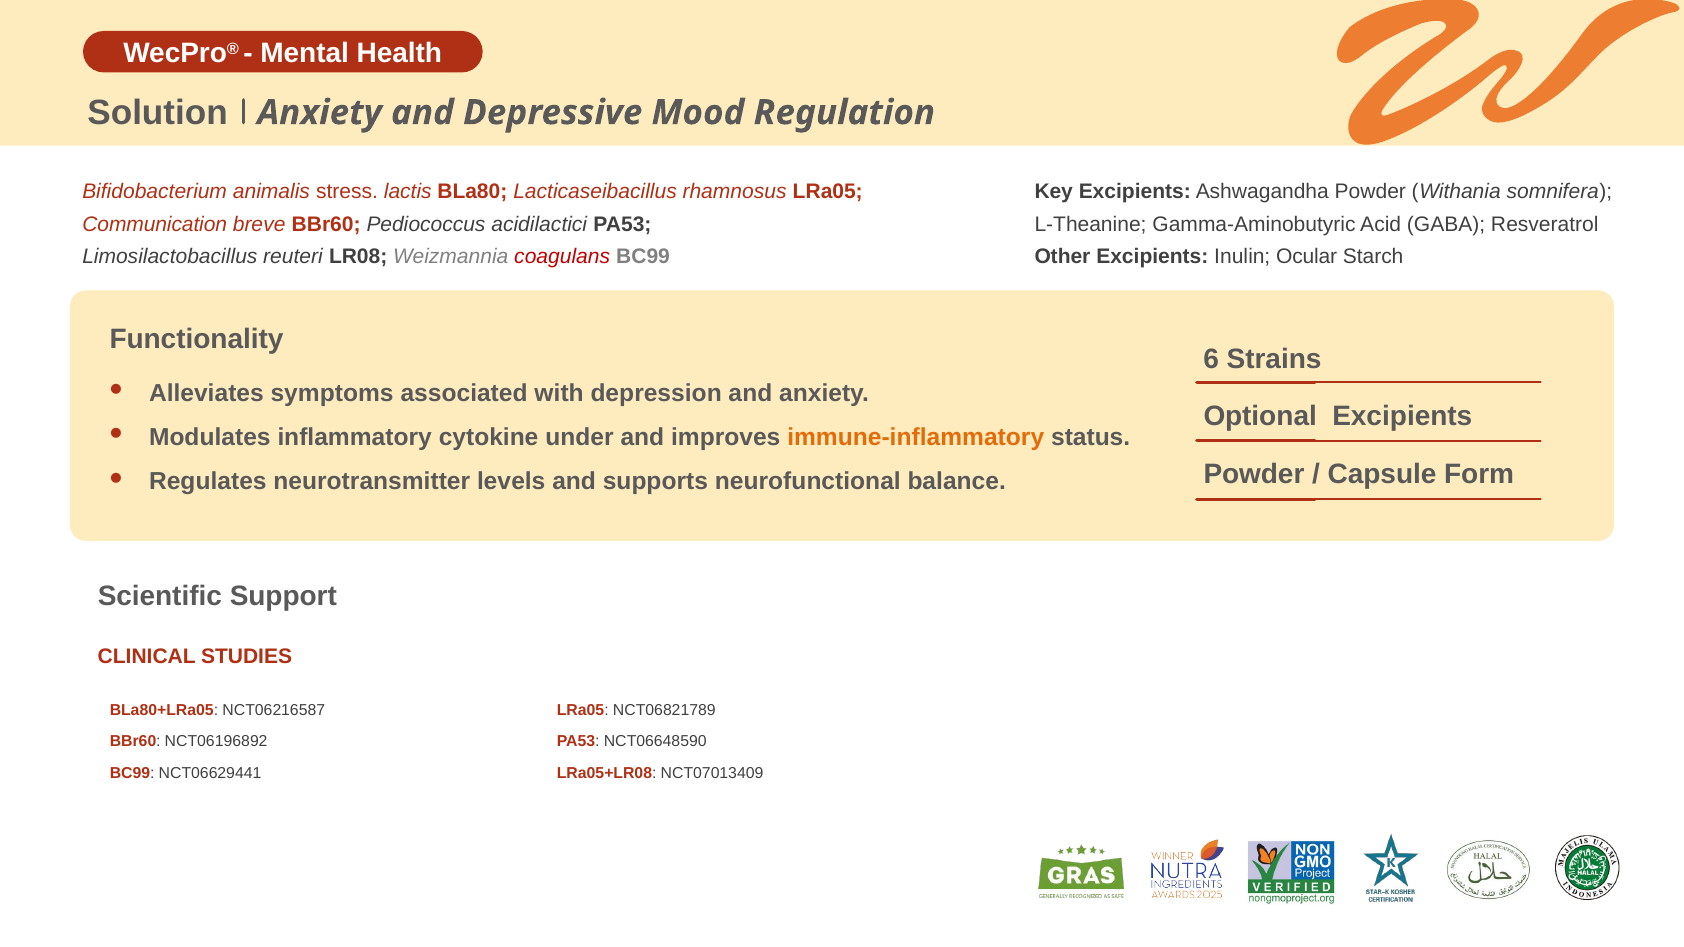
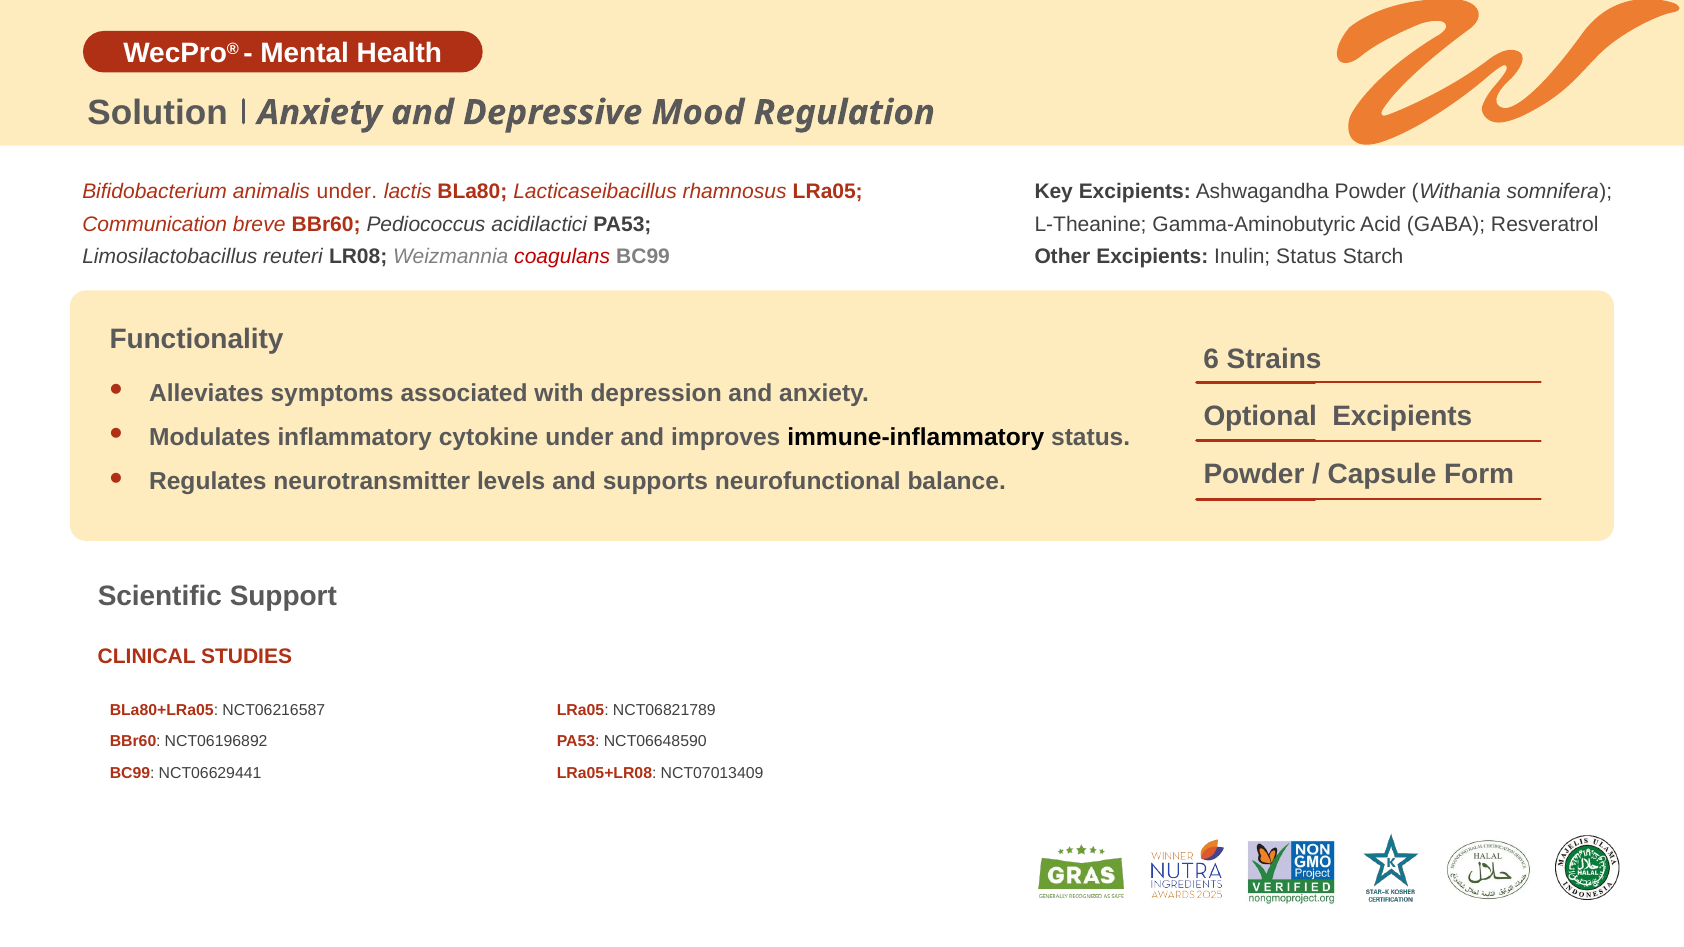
animalis stress: stress -> under
Inulin Ocular: Ocular -> Status
immune-inflammatory colour: orange -> black
